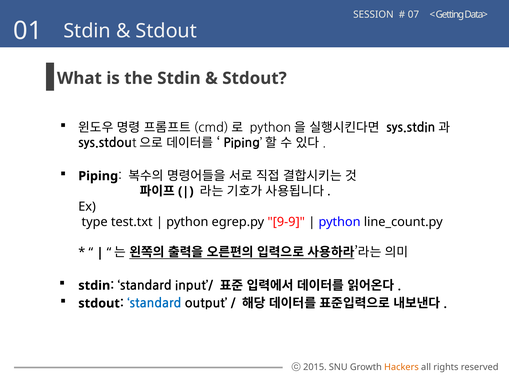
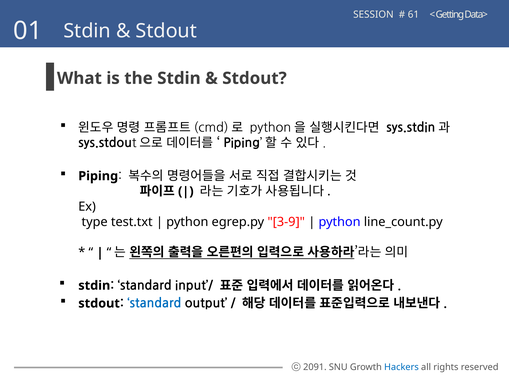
07: 07 -> 61
9-9: 9-9 -> 3-9
2015: 2015 -> 2091
Hackers colour: orange -> blue
